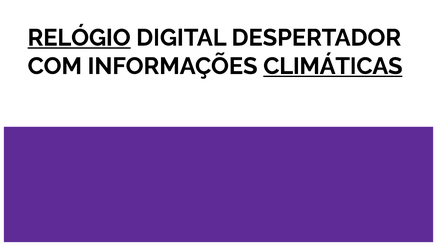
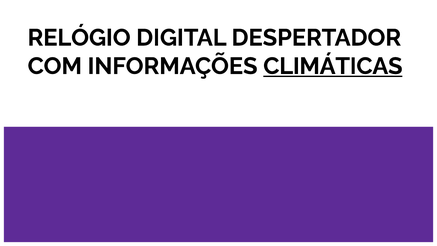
RELÓGIO underline: present -> none
